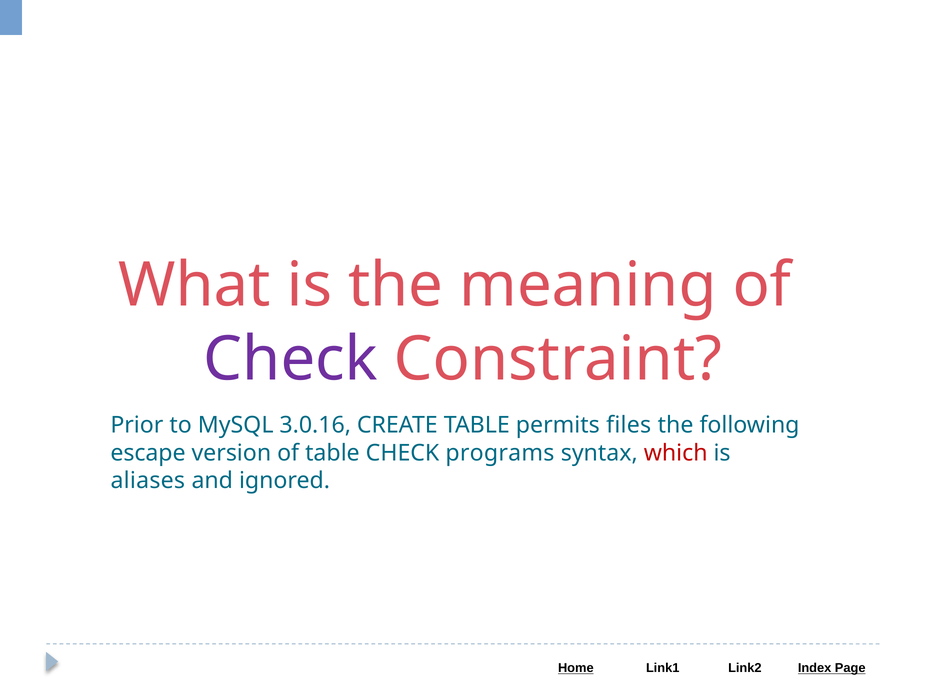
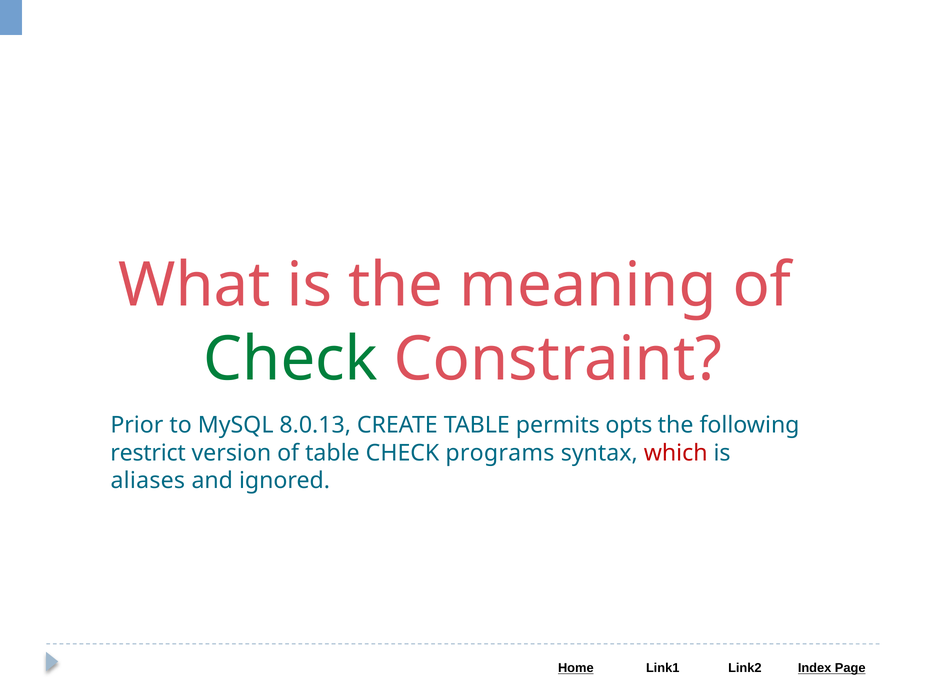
Check at (291, 359) colour: purple -> green
3.0.16: 3.0.16 -> 8.0.13
files: files -> opts
escape: escape -> restrict
